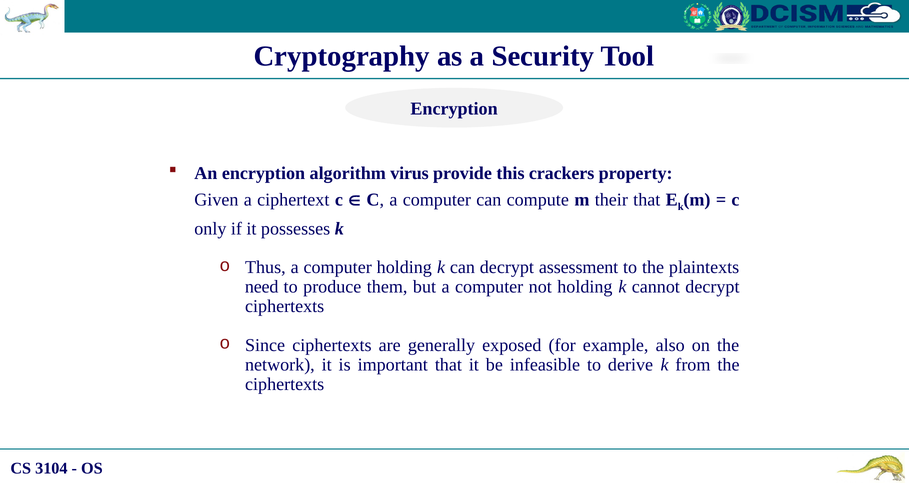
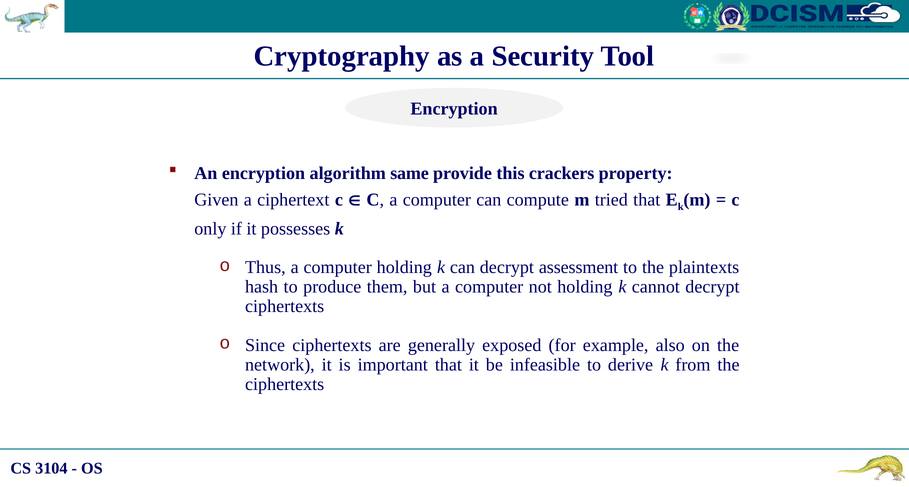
virus: virus -> same
their: their -> tried
need: need -> hash
